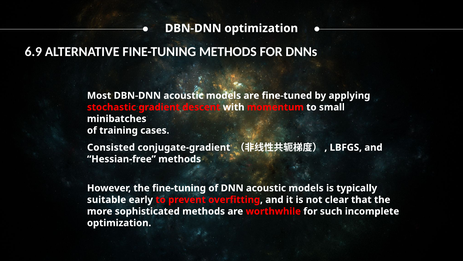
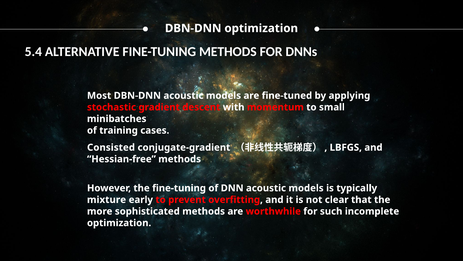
6.9: 6.9 -> 5.4
suitable: suitable -> mixture
